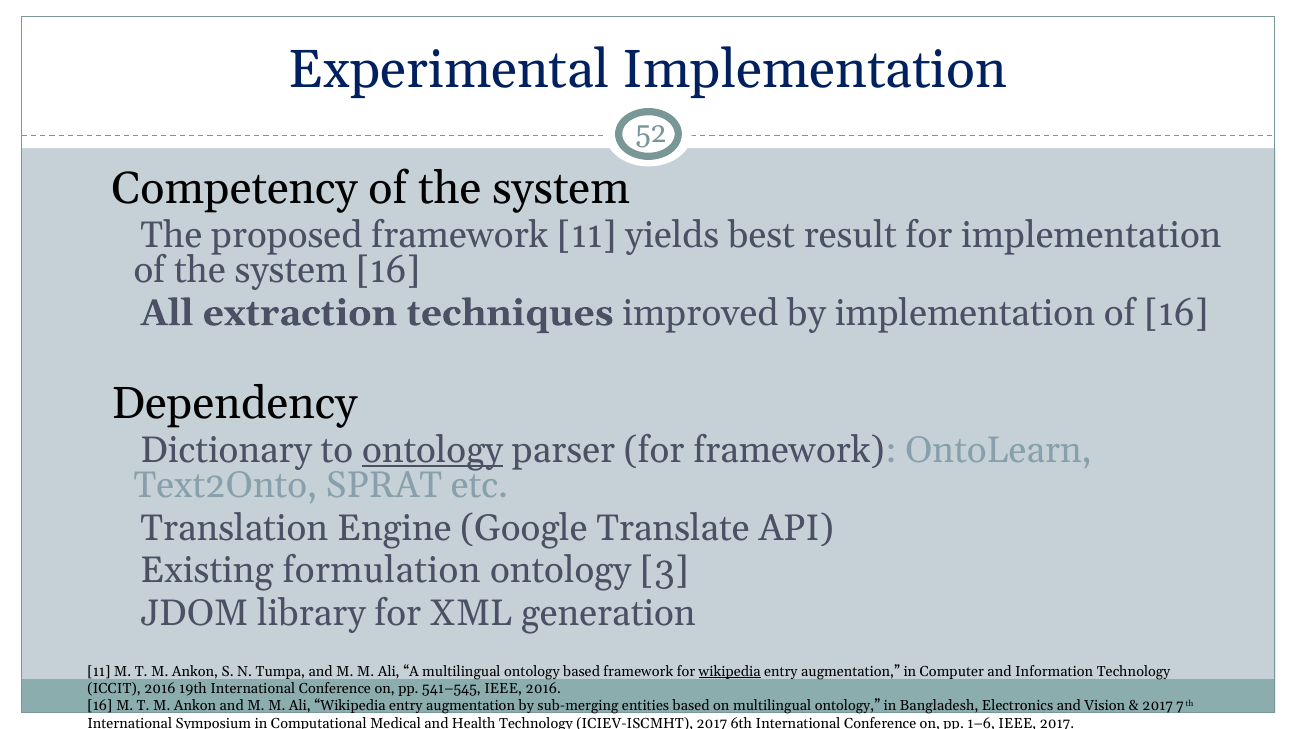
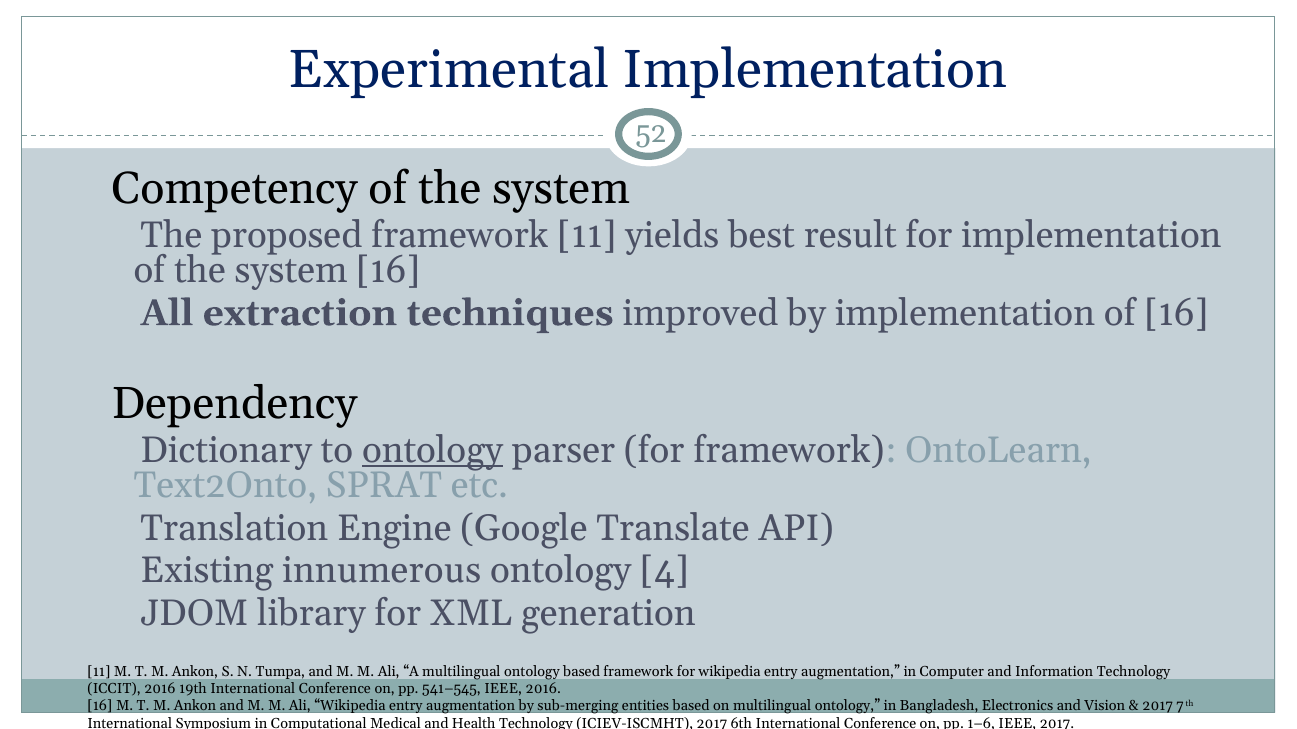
formulation: formulation -> innumerous
3: 3 -> 4
wikipedia at (730, 672) underline: present -> none
